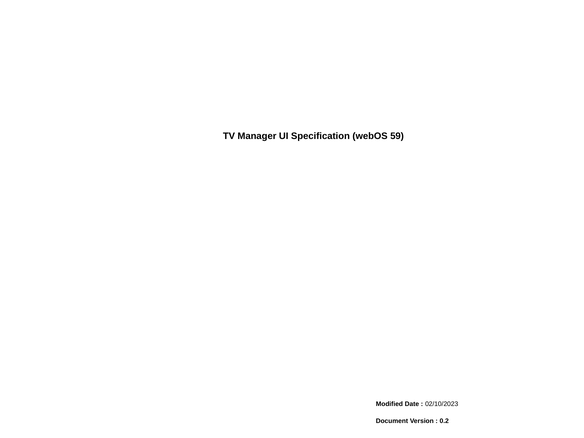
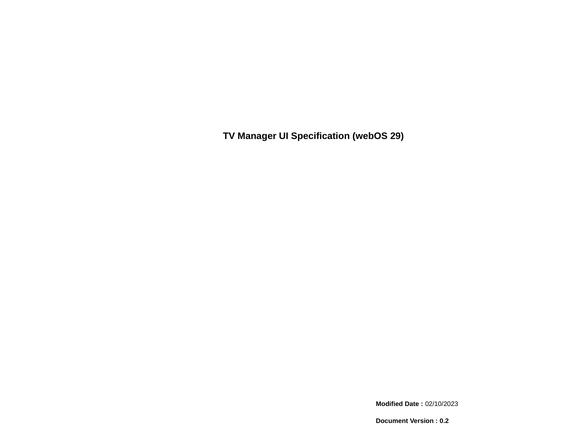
59: 59 -> 29
